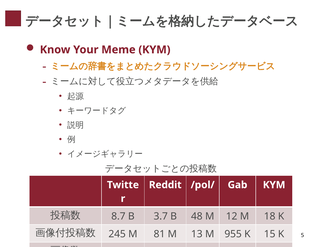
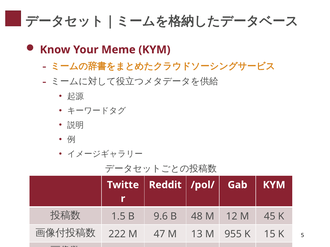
8.7: 8.7 -> 1.5
3.7: 3.7 -> 9.6
18: 18 -> 45
245: 245 -> 222
81: 81 -> 47
